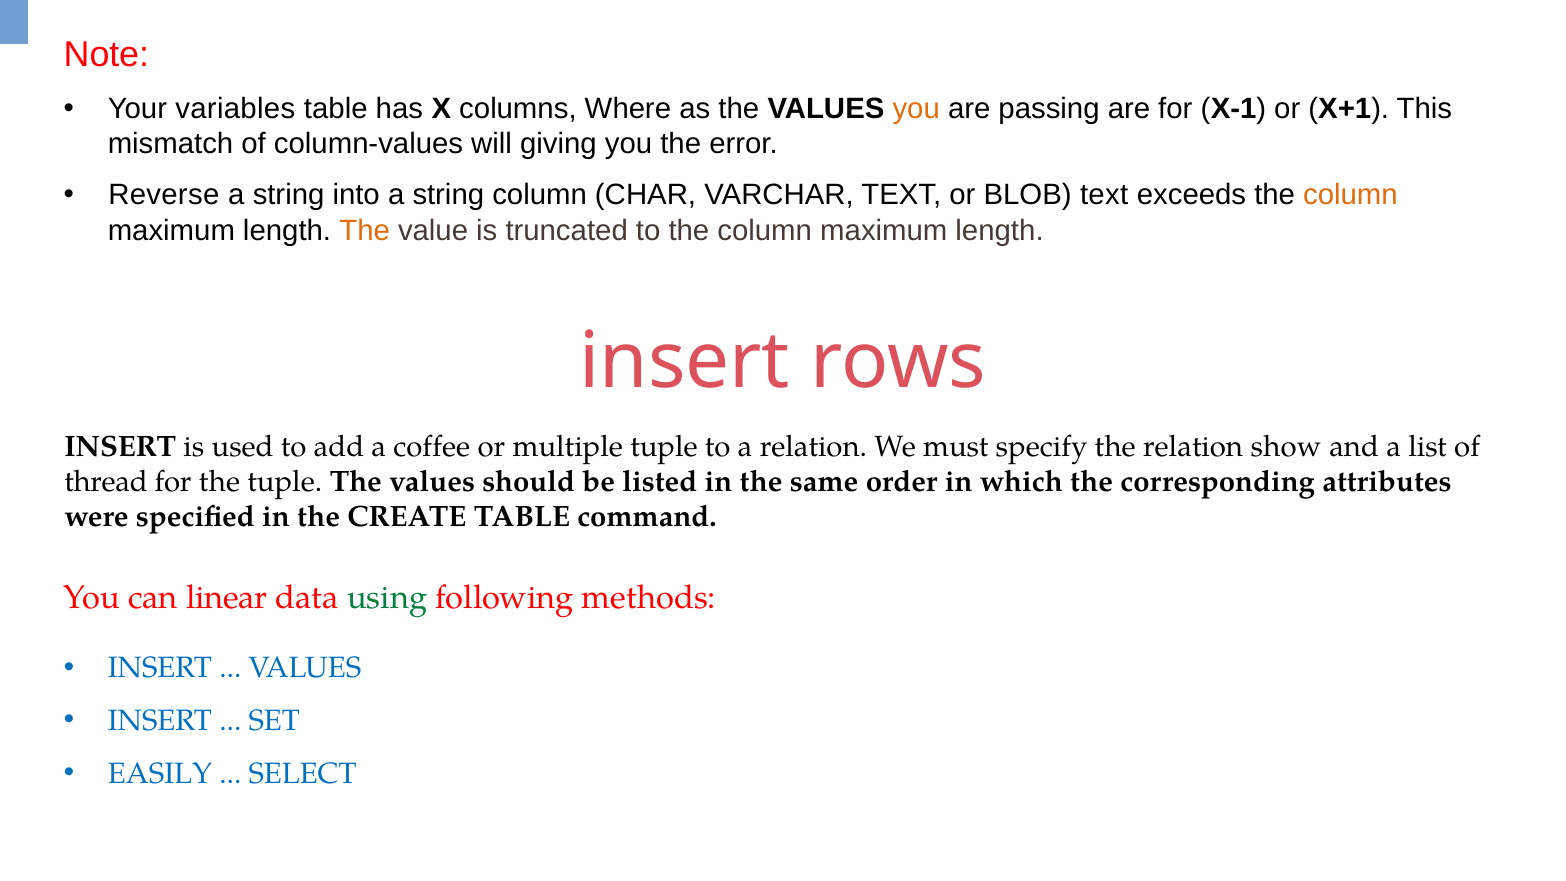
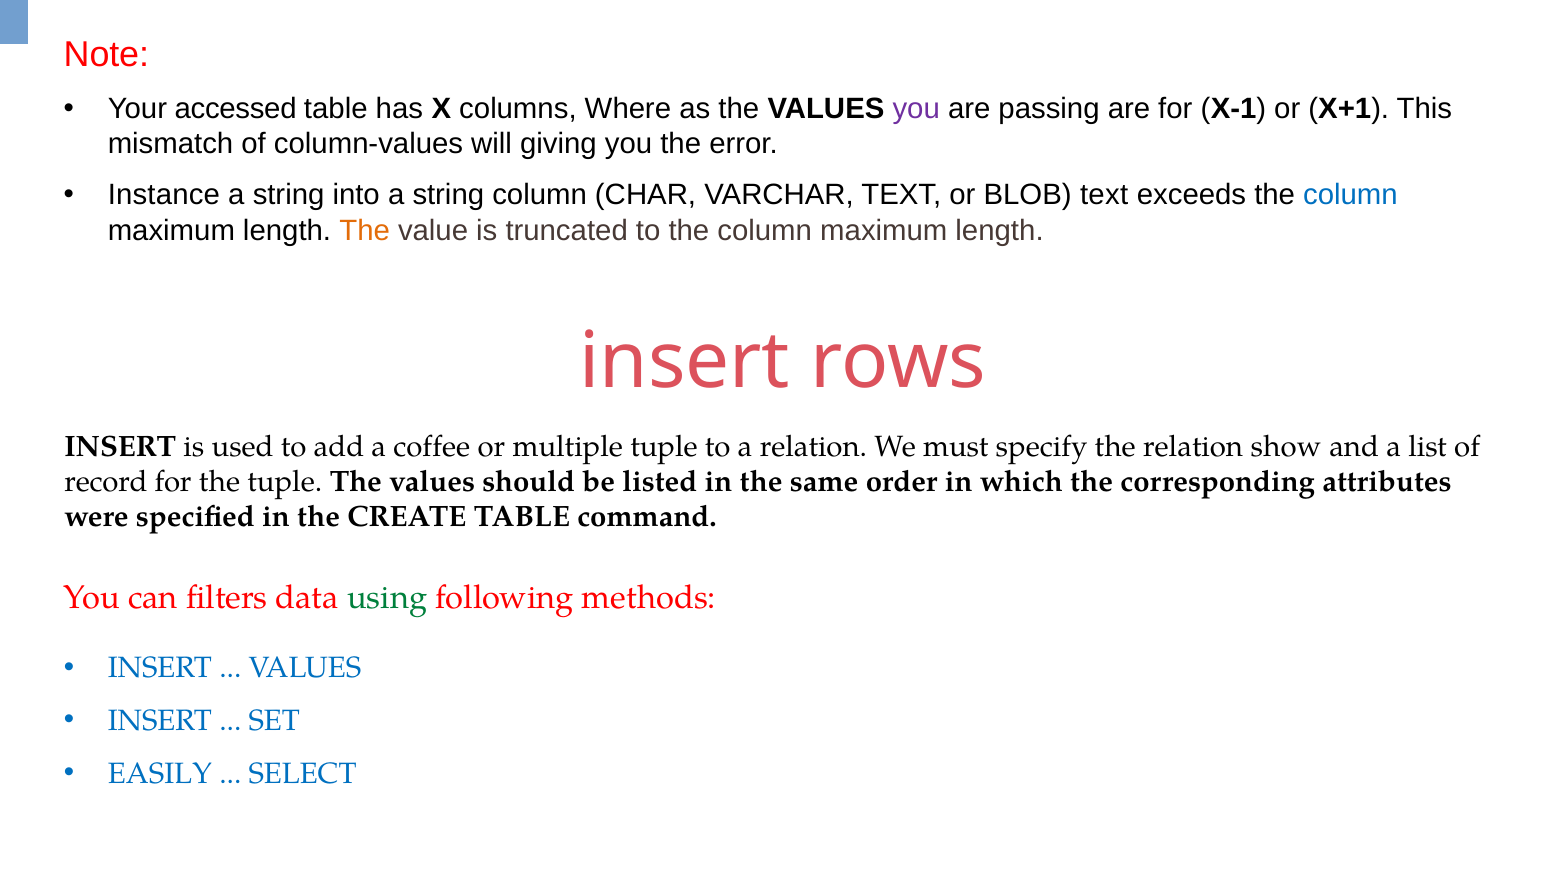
variables: variables -> accessed
you at (916, 109) colour: orange -> purple
Reverse: Reverse -> Instance
column at (1350, 195) colour: orange -> blue
thread: thread -> record
linear: linear -> filters
